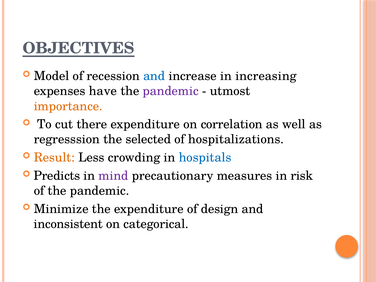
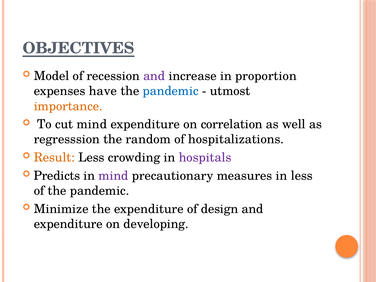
and at (154, 76) colour: blue -> purple
increasing: increasing -> proportion
pandemic at (171, 91) colour: purple -> blue
cut there: there -> mind
selected: selected -> random
hospitals colour: blue -> purple
in risk: risk -> less
inconsistent at (68, 224): inconsistent -> expenditure
categorical: categorical -> developing
